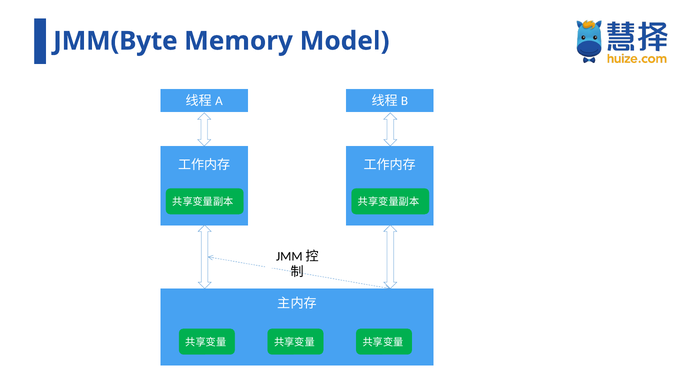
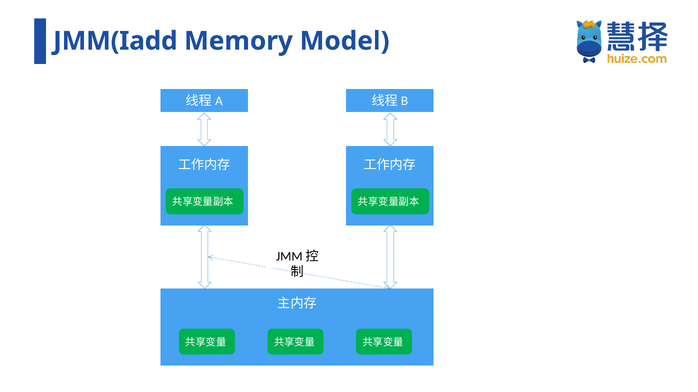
JMM(Byte: JMM(Byte -> JMM(Iadd
